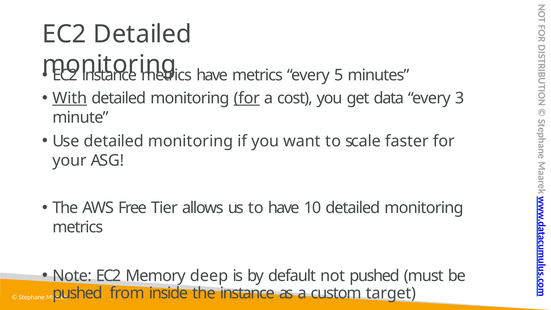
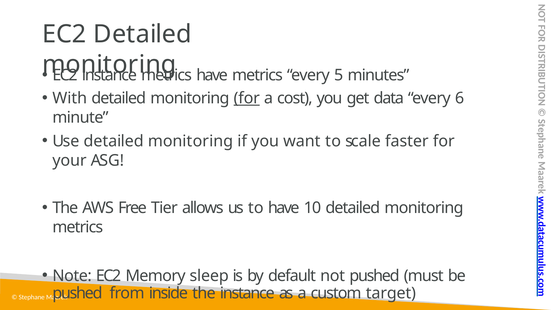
With underline: present -> none
3: 3 -> 6
deep: deep -> sleep
